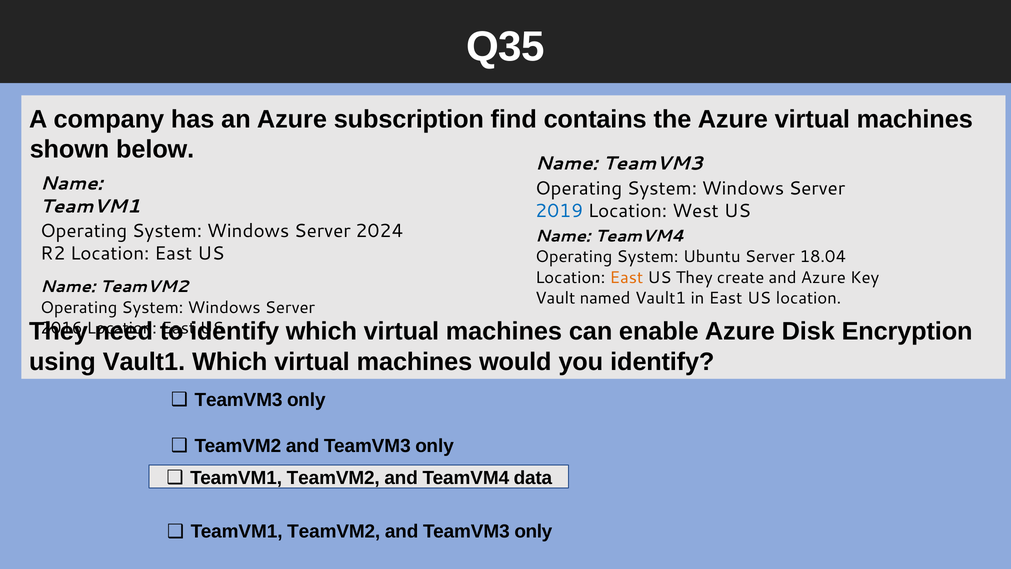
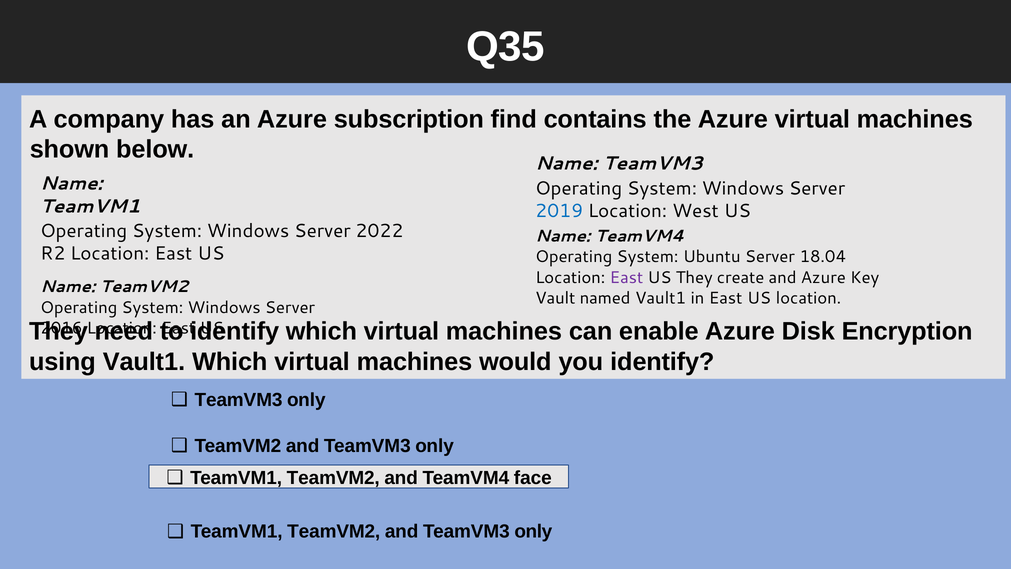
2024: 2024 -> 2022
East at (626, 278) colour: orange -> purple
data: data -> face
